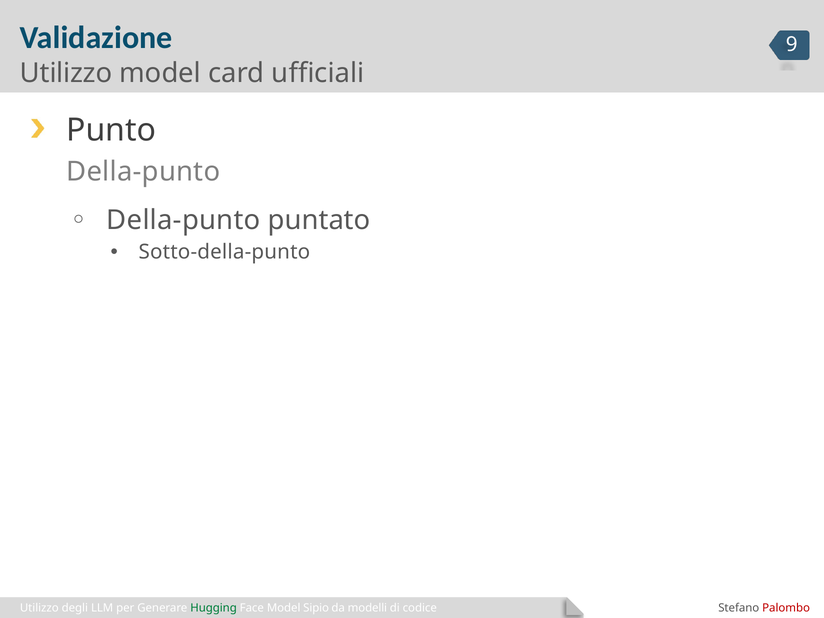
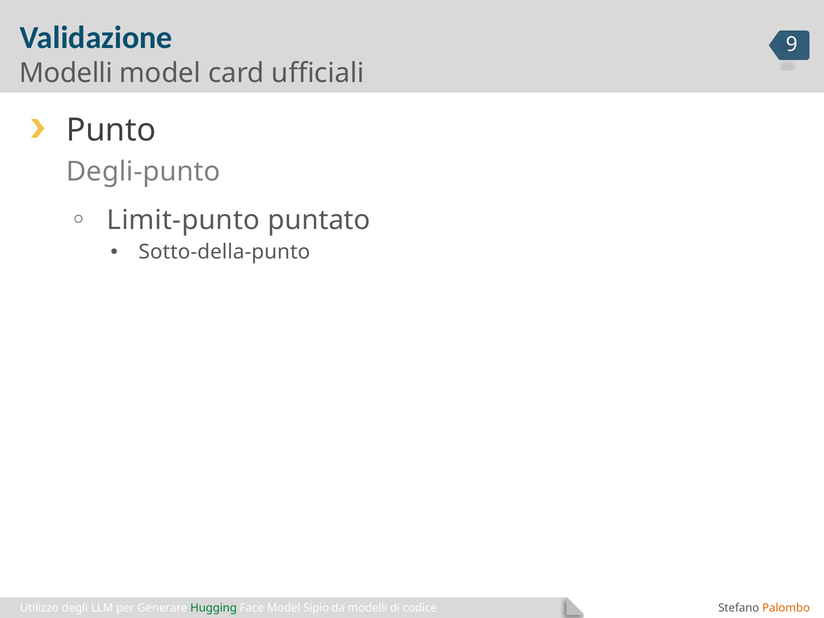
Utilizzo at (66, 73): Utilizzo -> Modelli
Della-punto at (143, 172): Della-punto -> Degli-punto
Della-punto at (183, 220): Della-punto -> Limit-punto
Palombo colour: red -> orange
